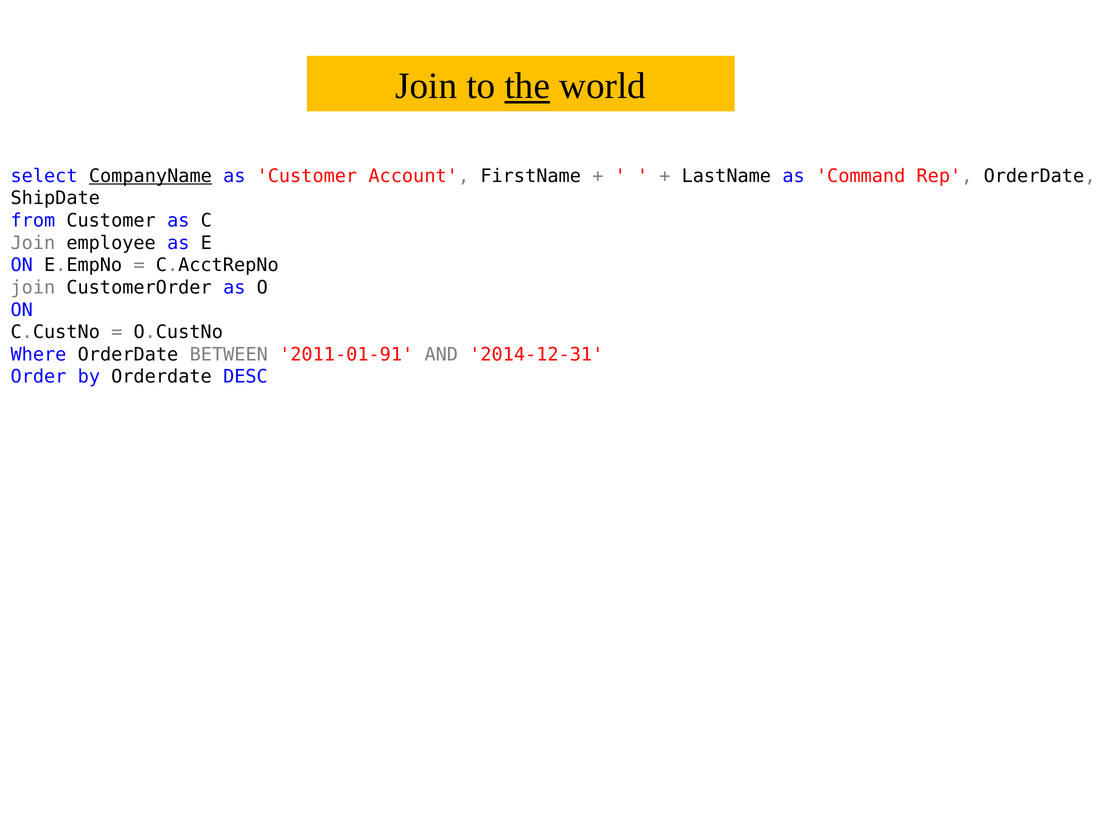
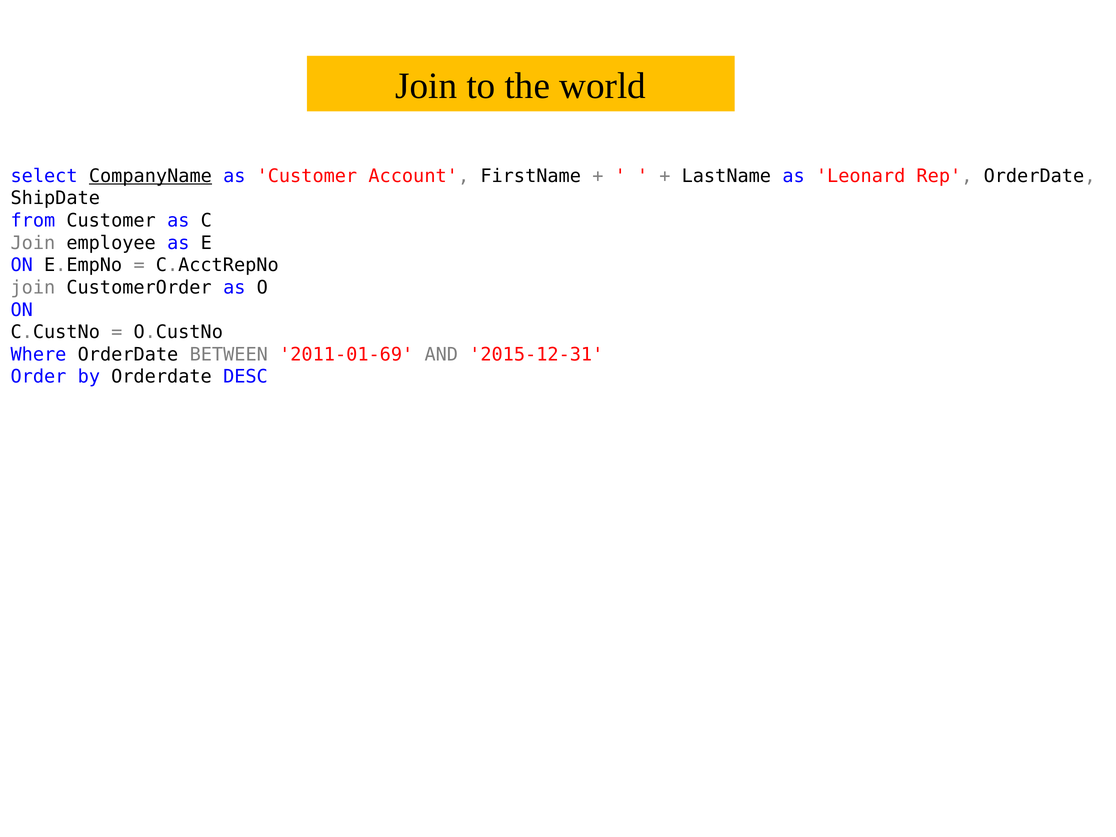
the underline: present -> none
Command: Command -> Leonard
2011-01-91: 2011-01-91 -> 2011-01-69
2014-12-31: 2014-12-31 -> 2015-12-31
